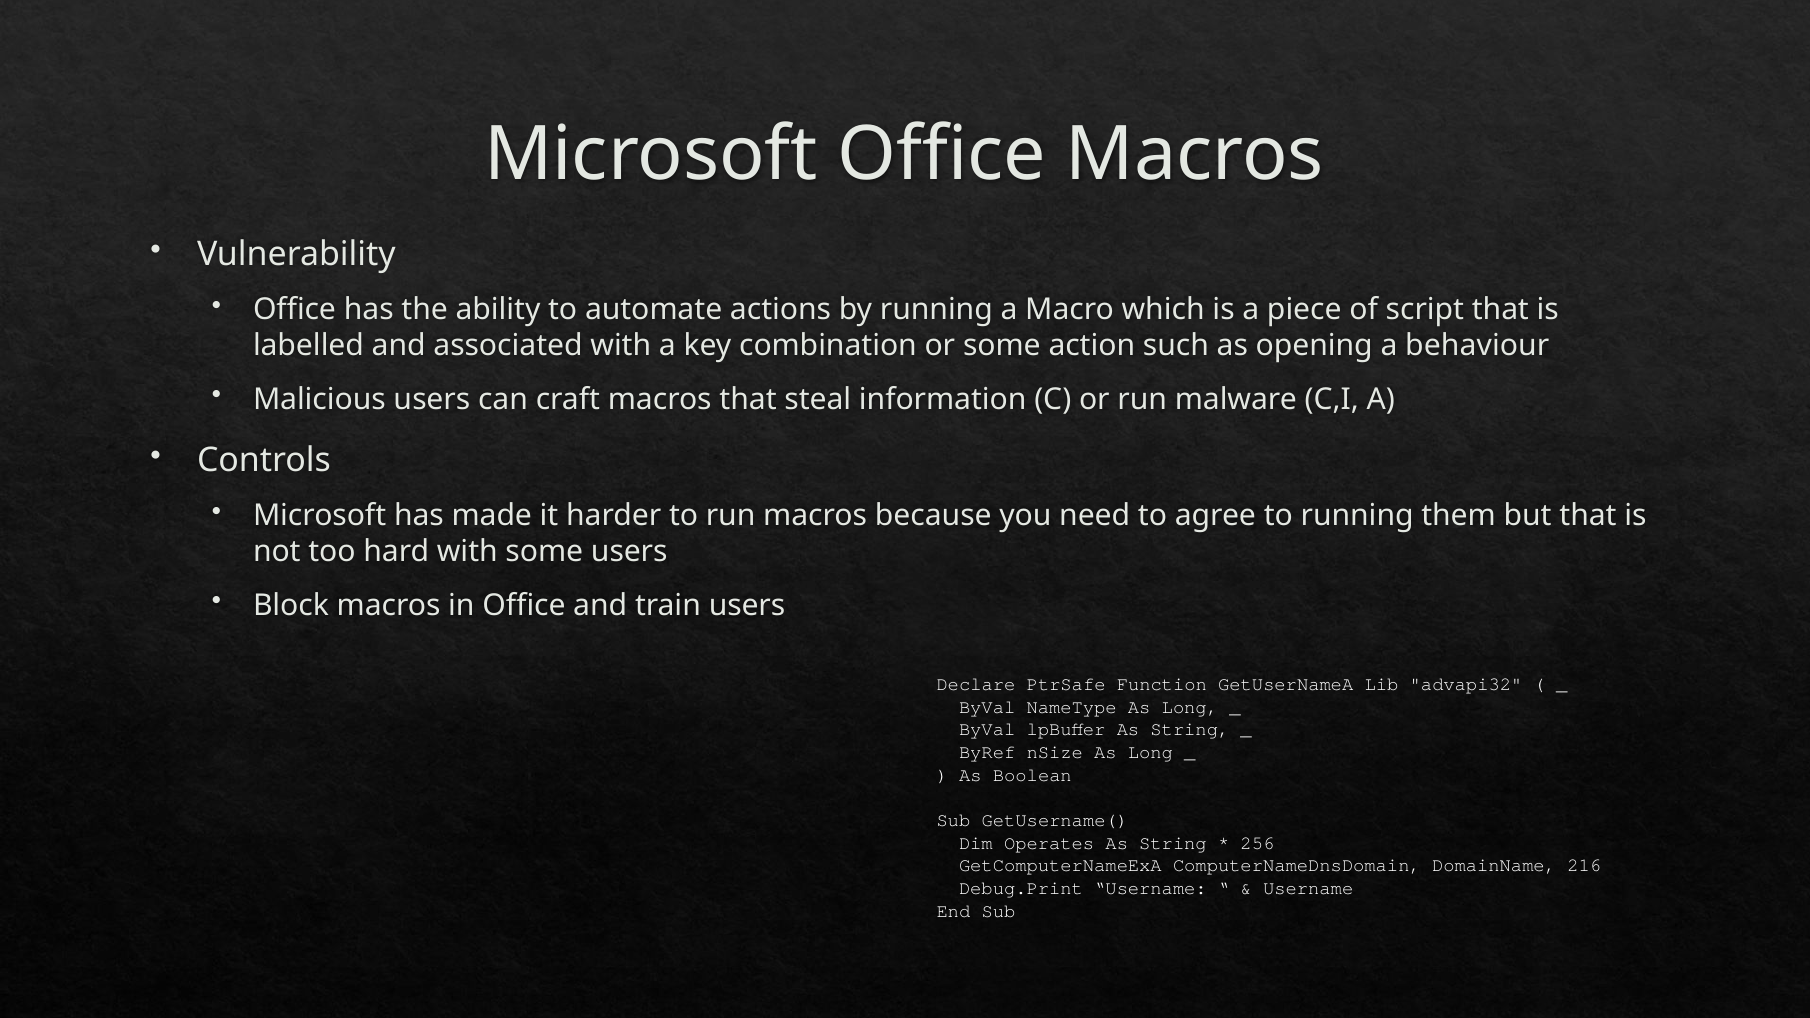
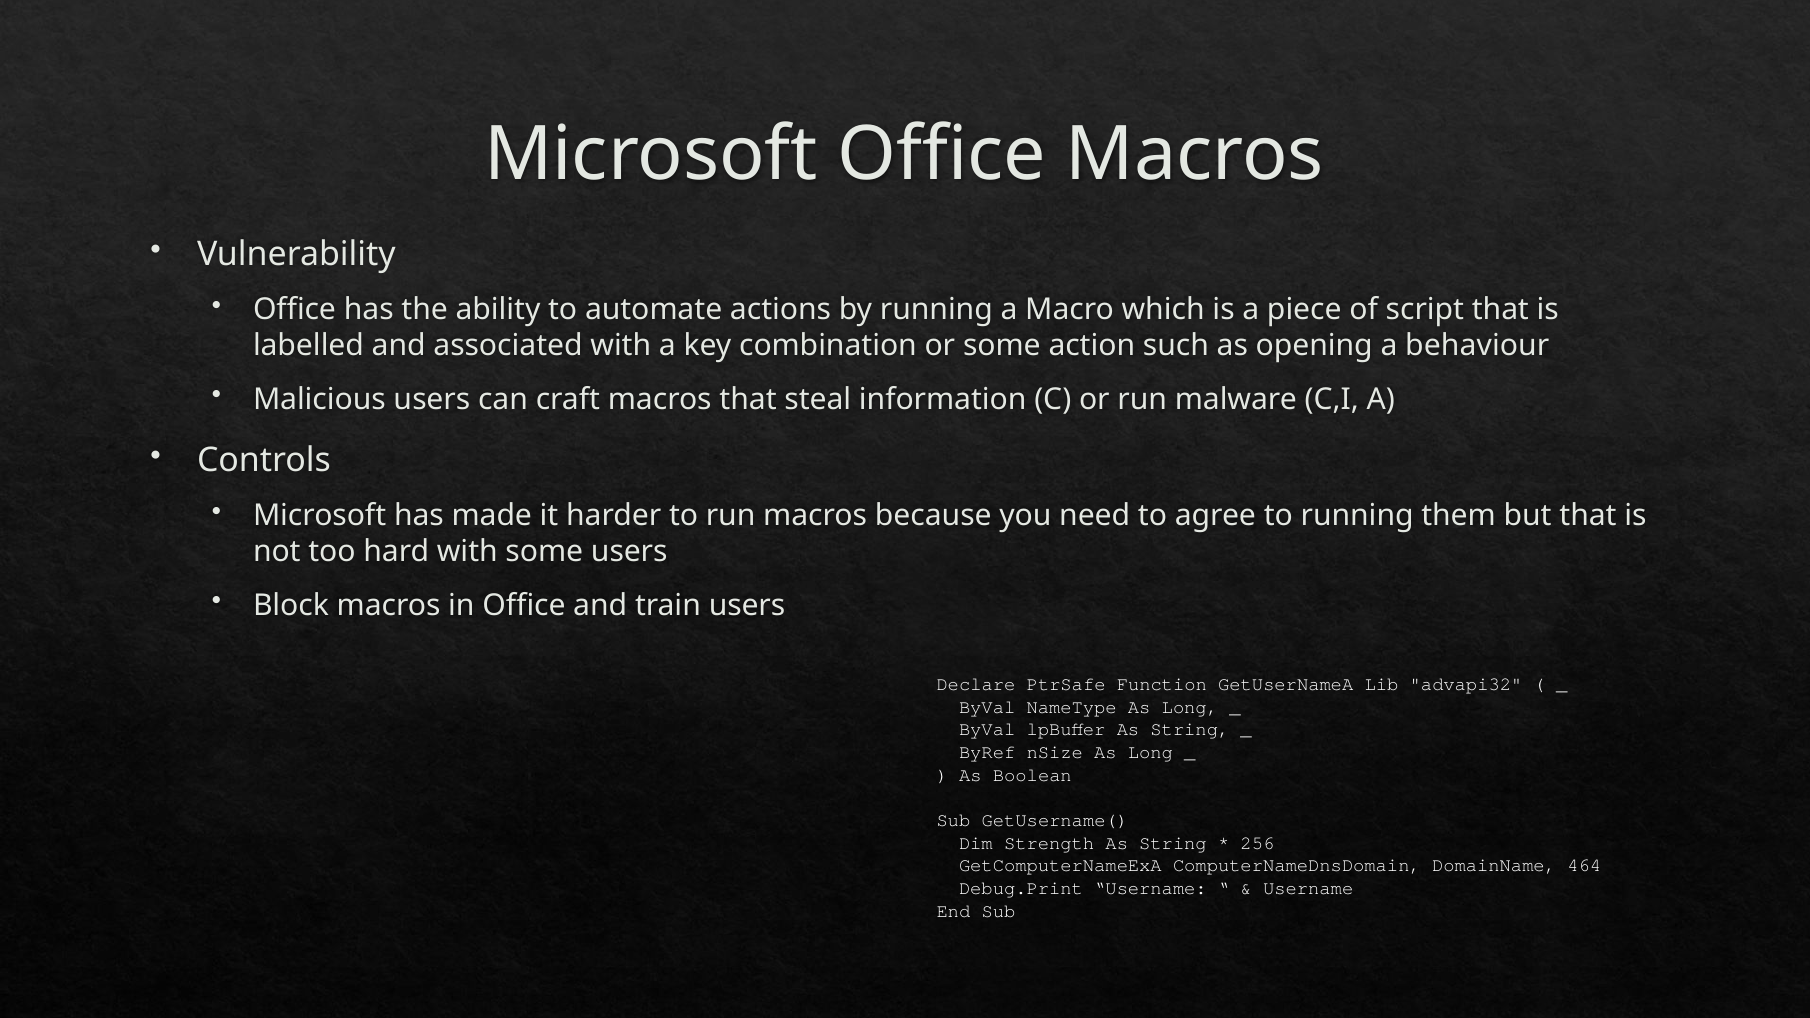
Operates: Operates -> Strength
216: 216 -> 464
